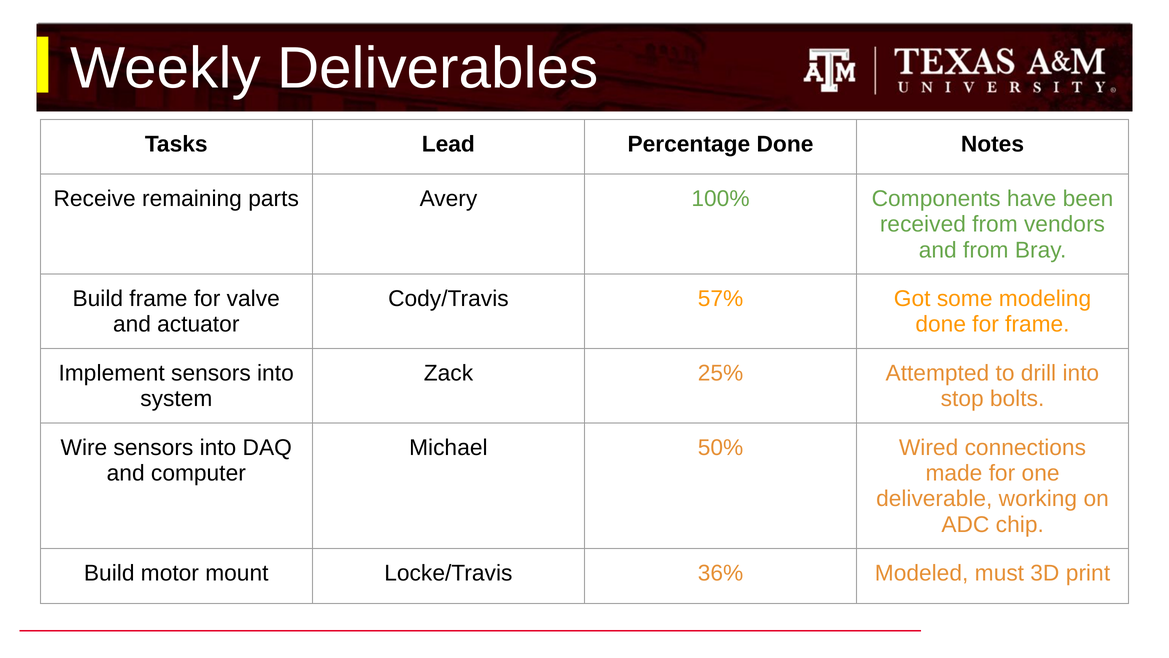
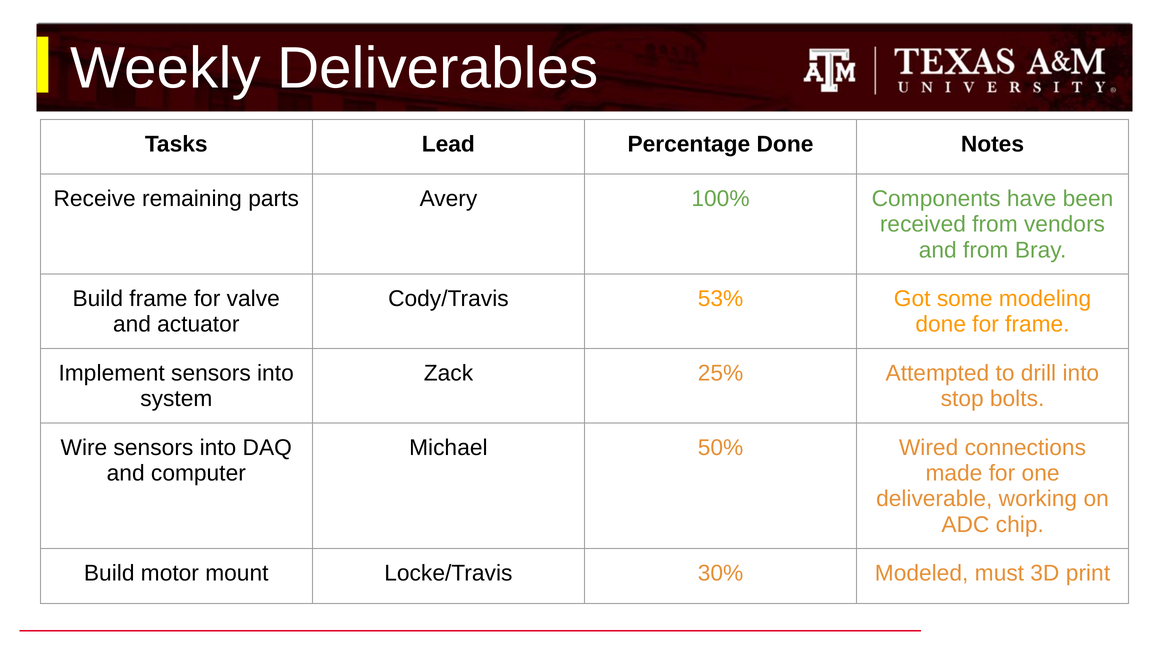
57%: 57% -> 53%
36%: 36% -> 30%
